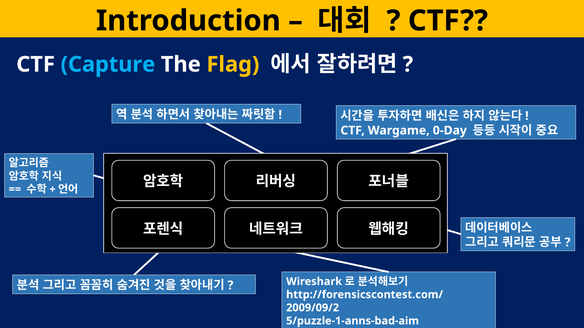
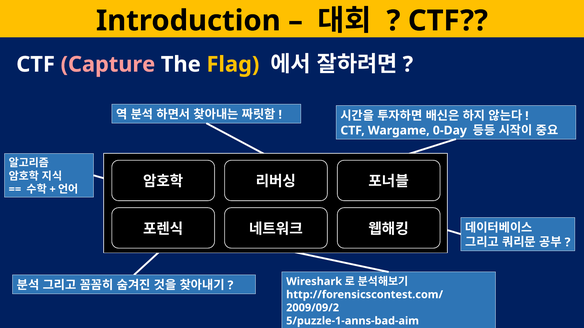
Capture colour: light blue -> pink
